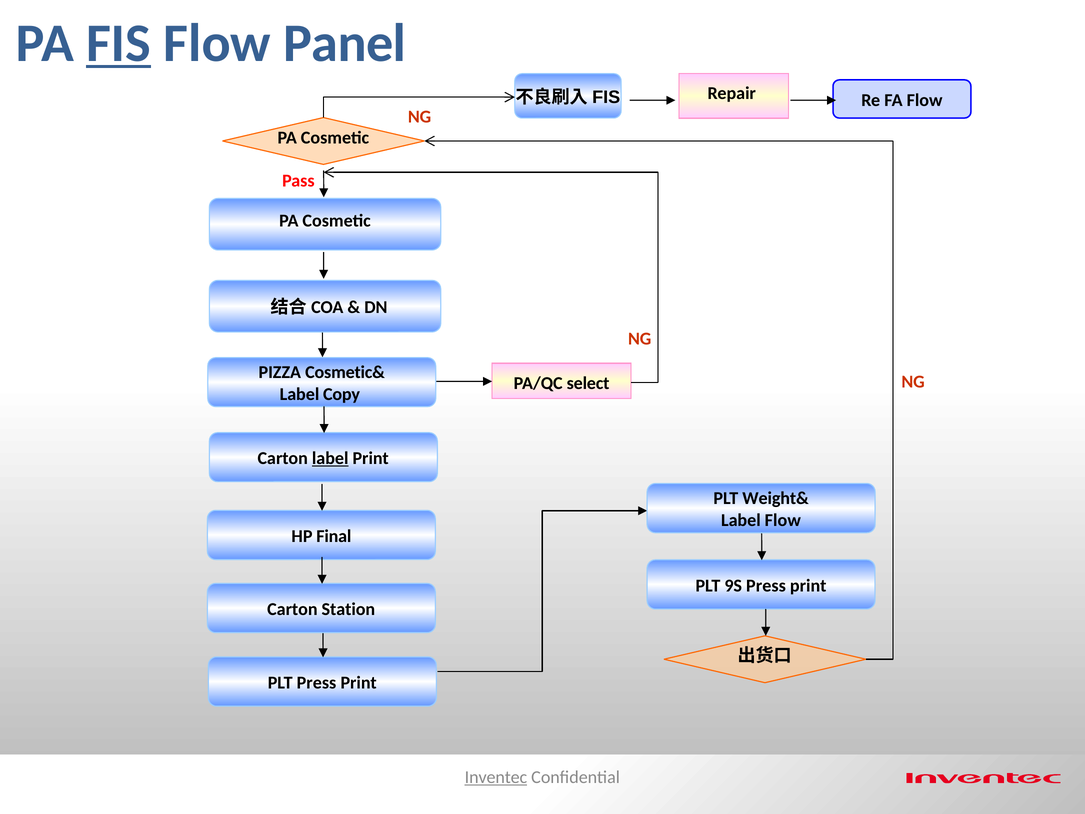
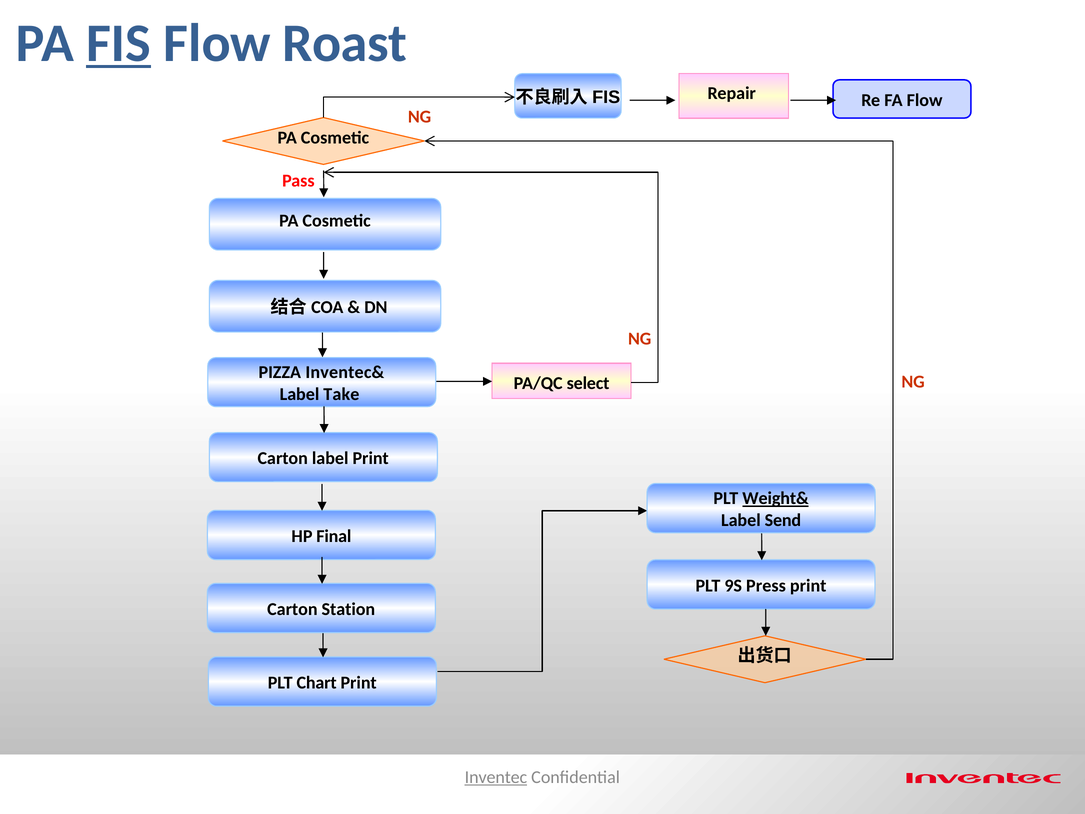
Panel: Panel -> Roast
Cosmetic&: Cosmetic& -> Inventec&
Copy: Copy -> Take
label at (330, 458) underline: present -> none
Weight& underline: none -> present
Label Flow: Flow -> Send
PLT Press: Press -> Chart
